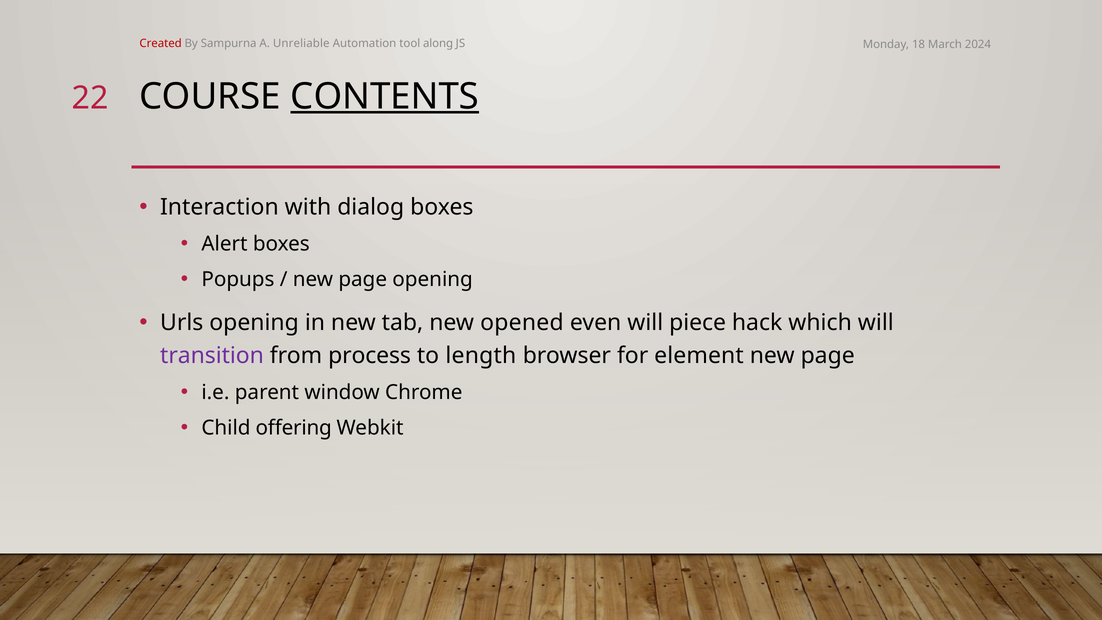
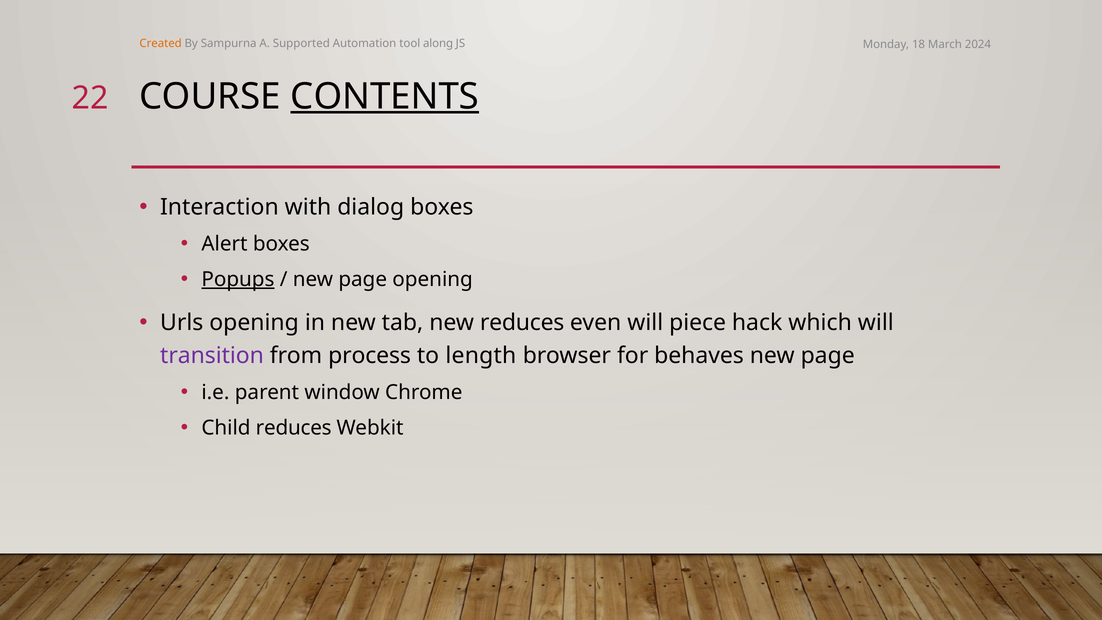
Created colour: red -> orange
Unreliable: Unreliable -> Supported
Popups underline: none -> present
new opened: opened -> reduces
element: element -> behaves
Child offering: offering -> reduces
